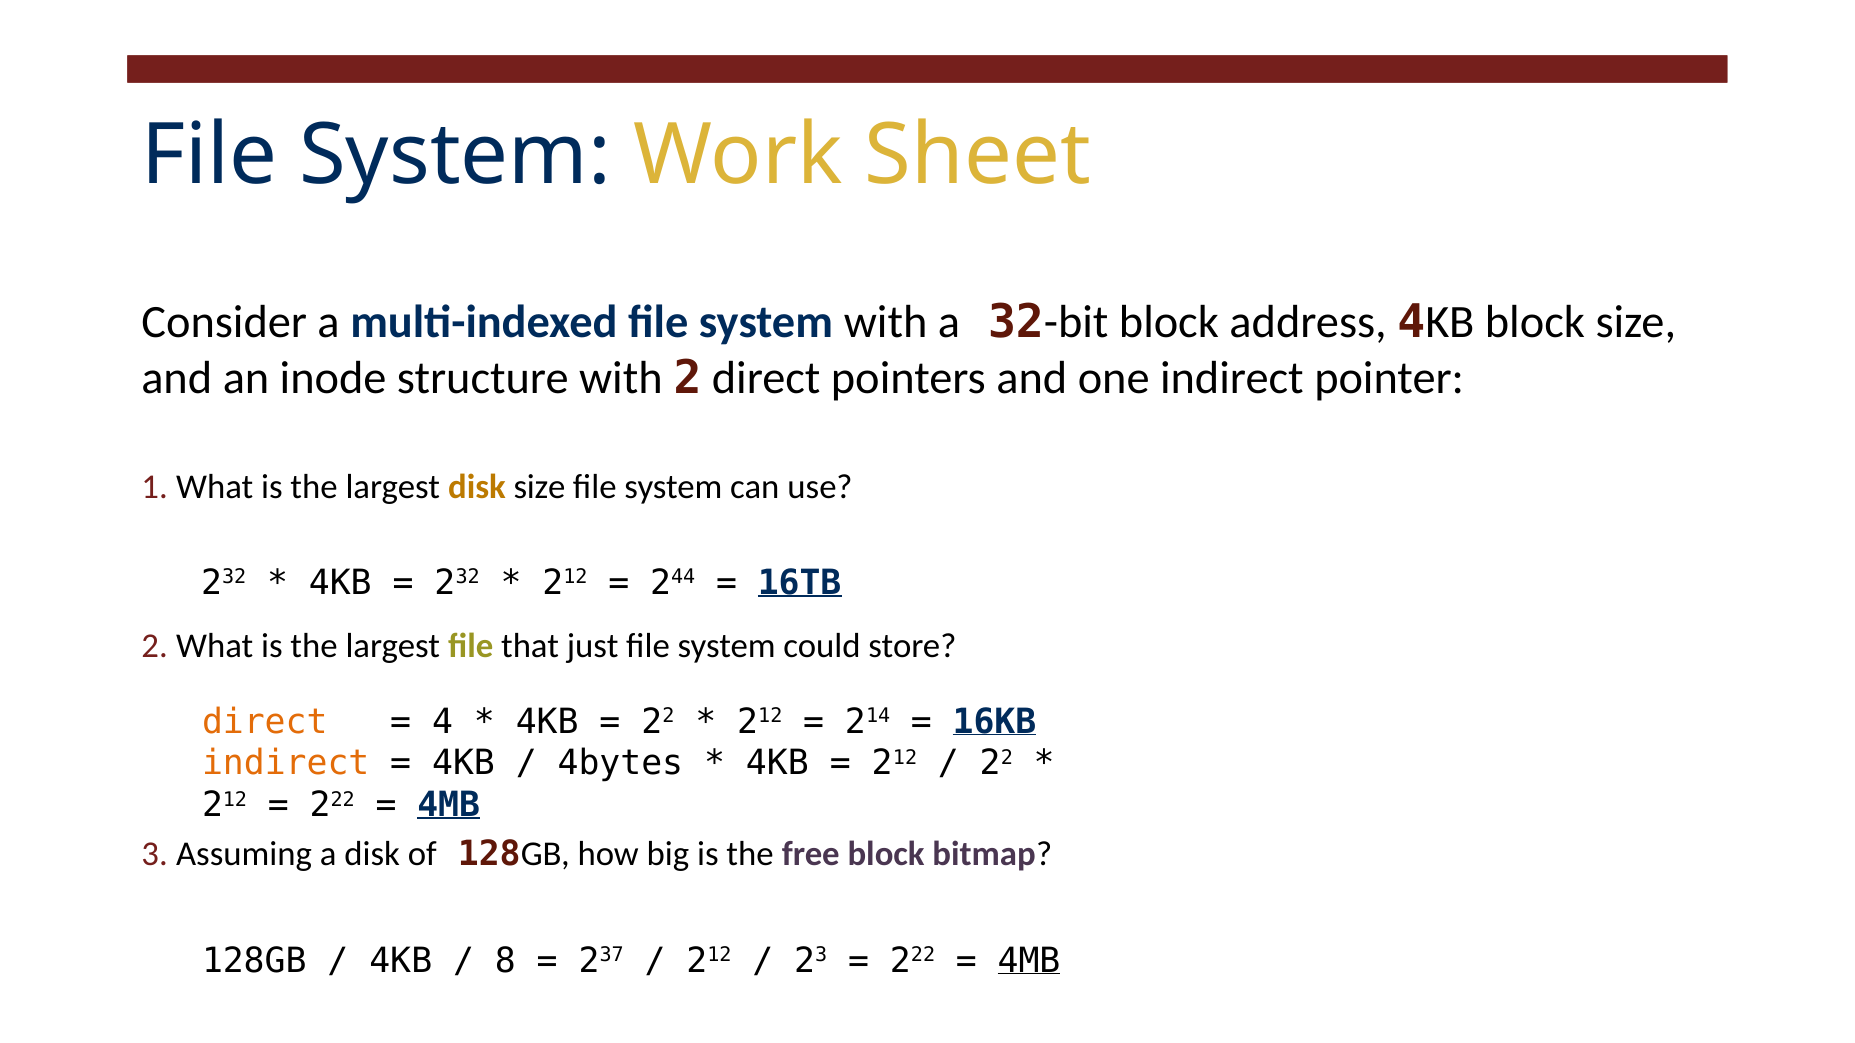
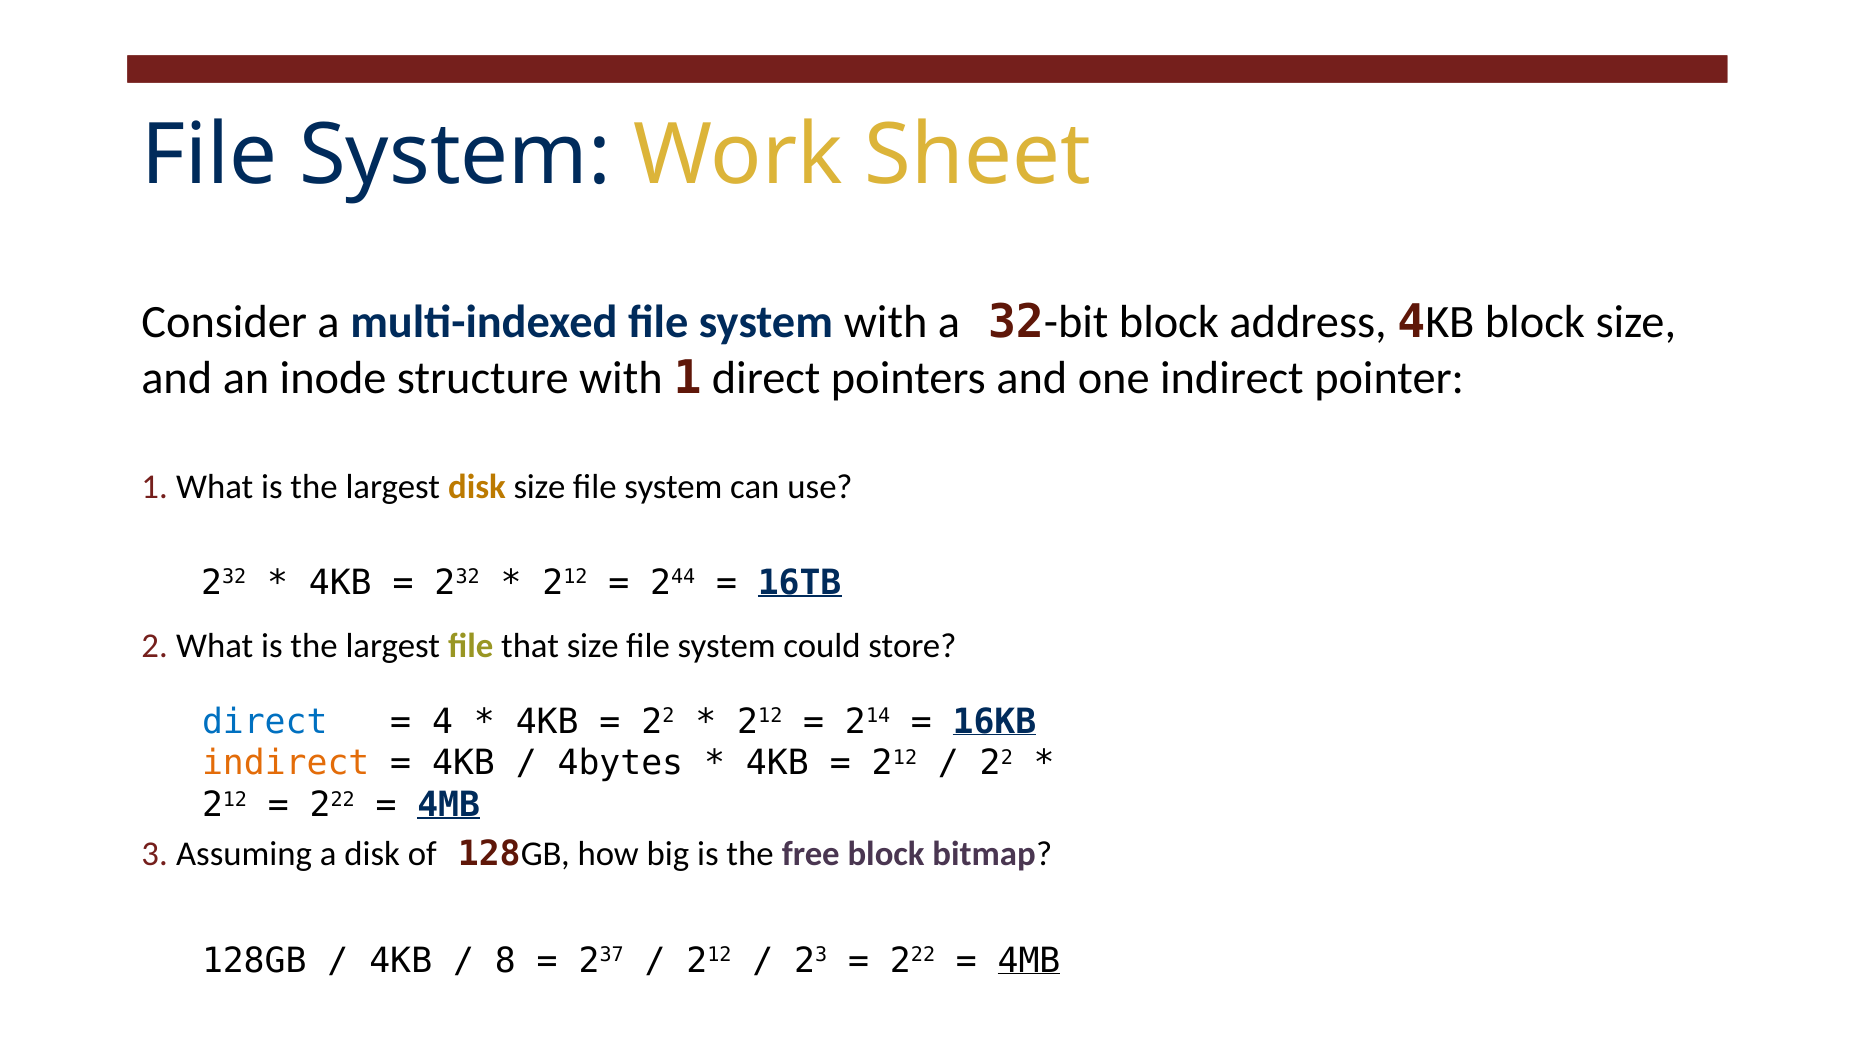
2: 2 -> 1
that just: just -> size
direct at (265, 722) colour: orange -> blue
